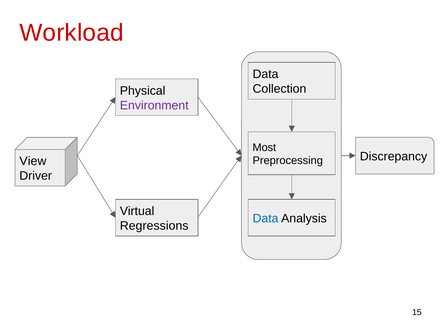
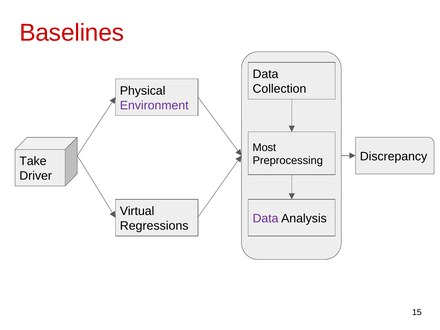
Workload: Workload -> Baselines
View: View -> Take
Data at (266, 219) colour: blue -> purple
